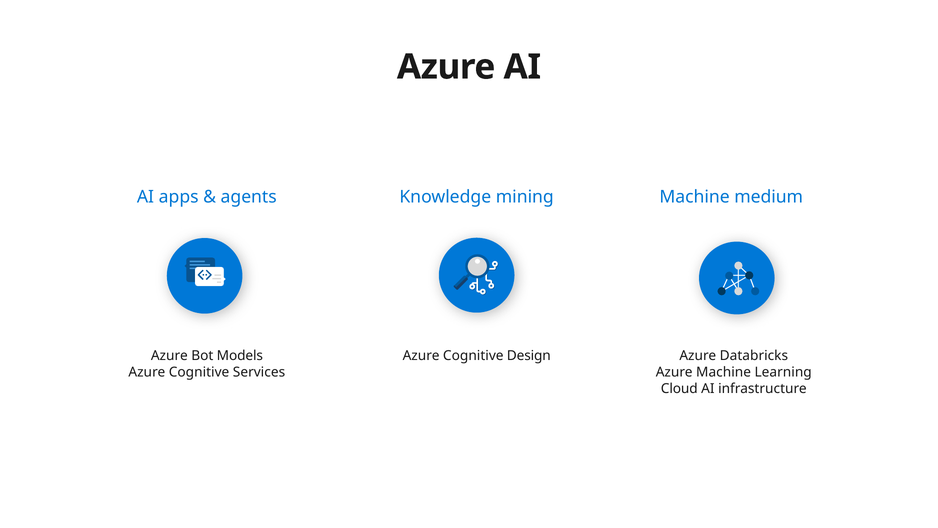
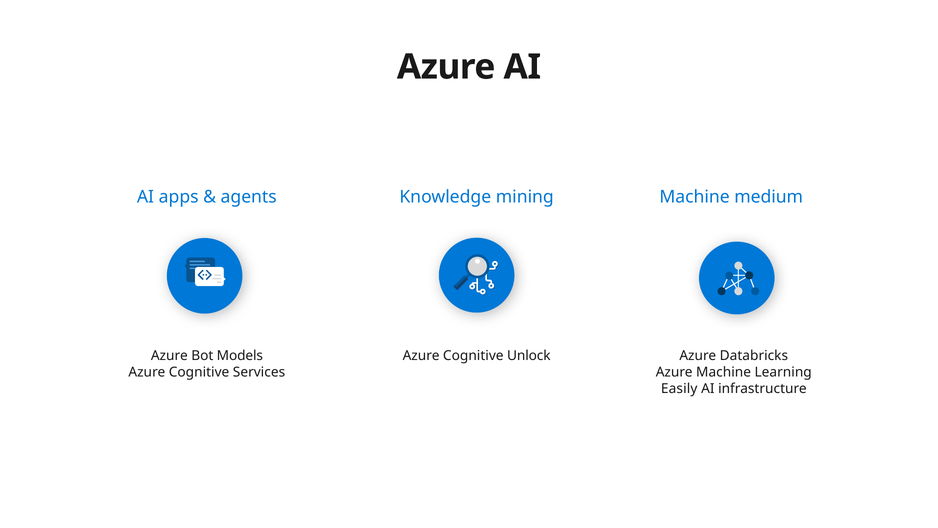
Design: Design -> Unlock
Cloud: Cloud -> Easily
